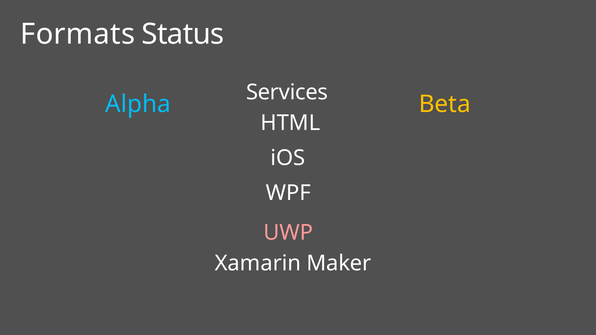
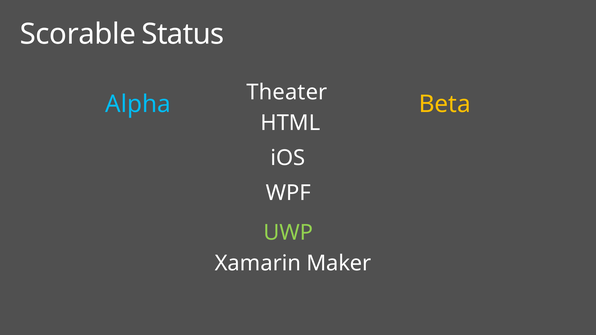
Formats: Formats -> Scorable
Services: Services -> Theater
UWP colour: pink -> light green
